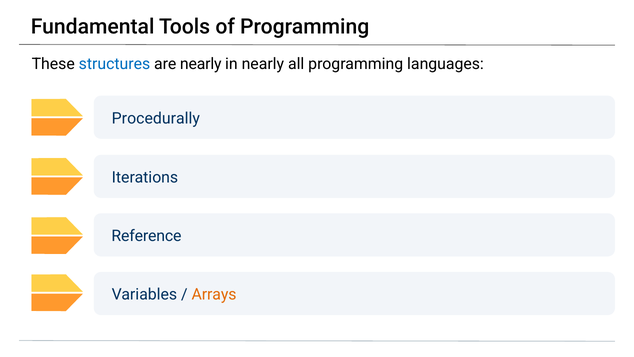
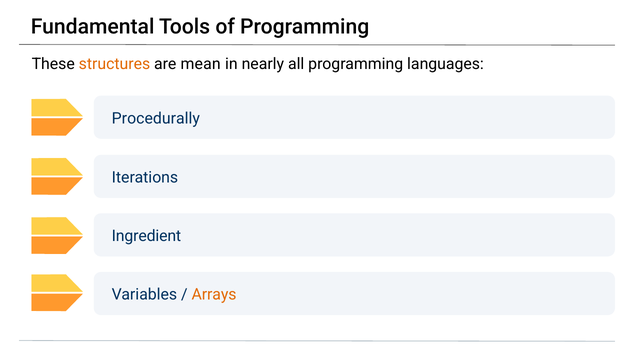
structures colour: blue -> orange
are nearly: nearly -> mean
Reference: Reference -> Ingredient
